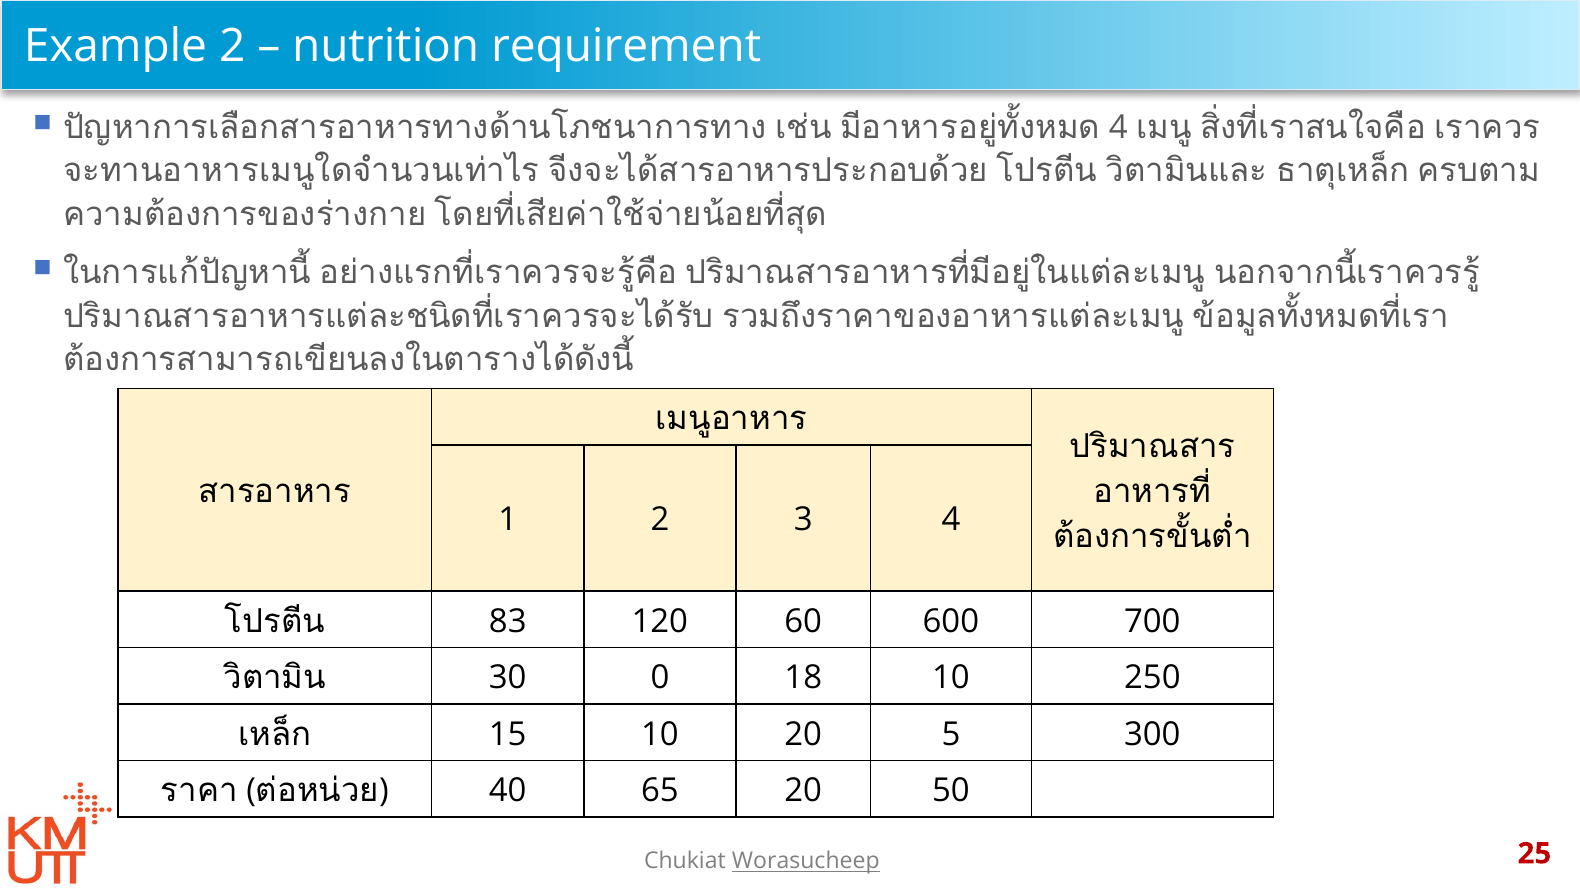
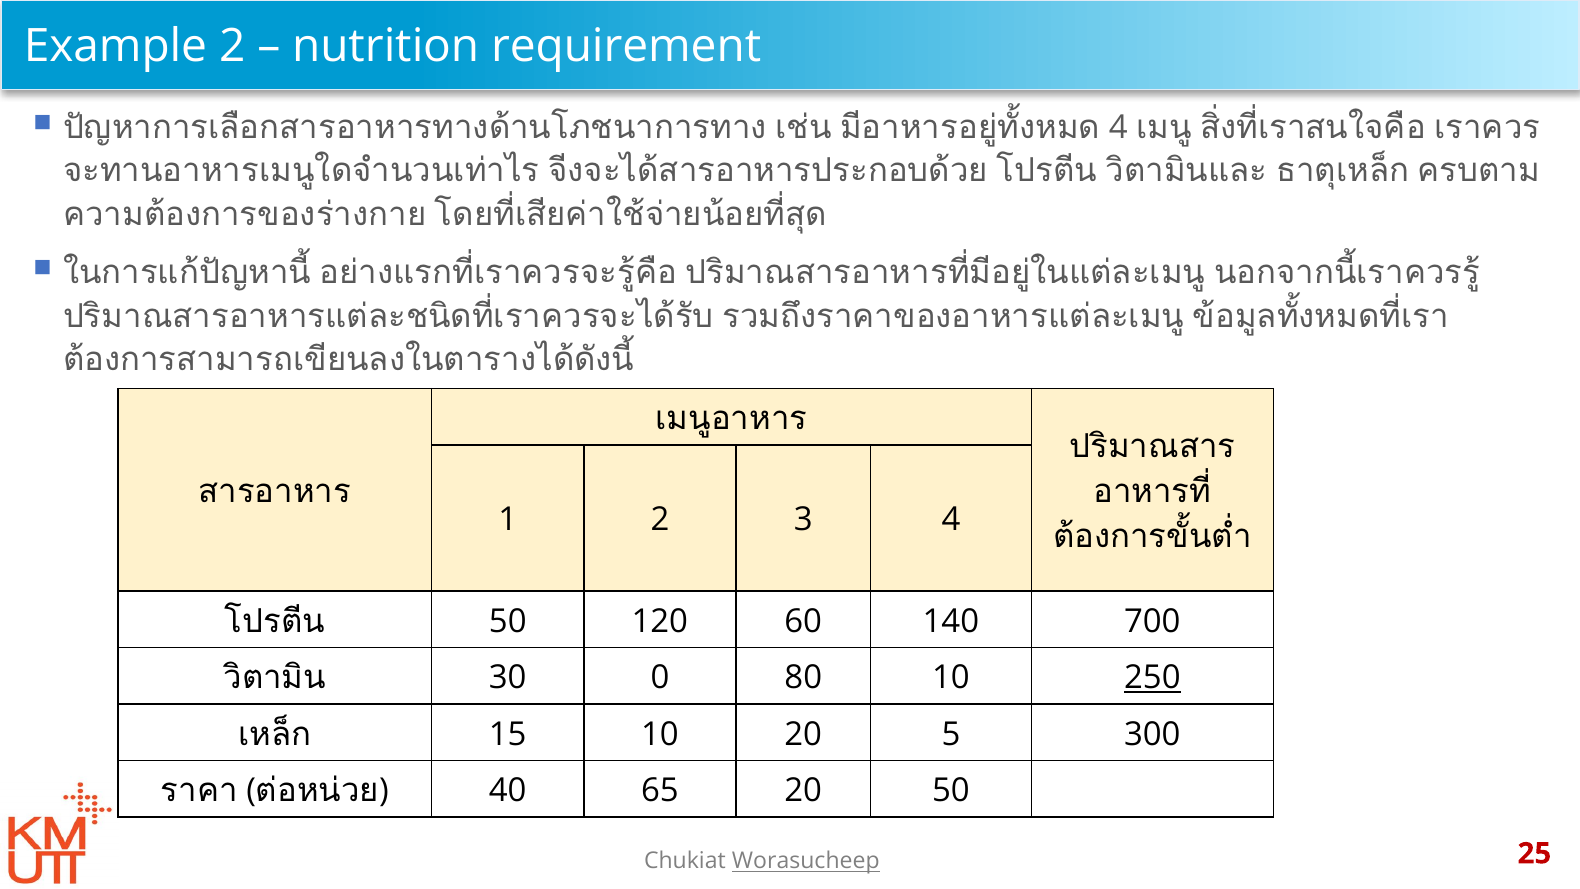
83 at (508, 621): 83 -> 50
600: 600 -> 140
18: 18 -> 80
250 underline: none -> present
